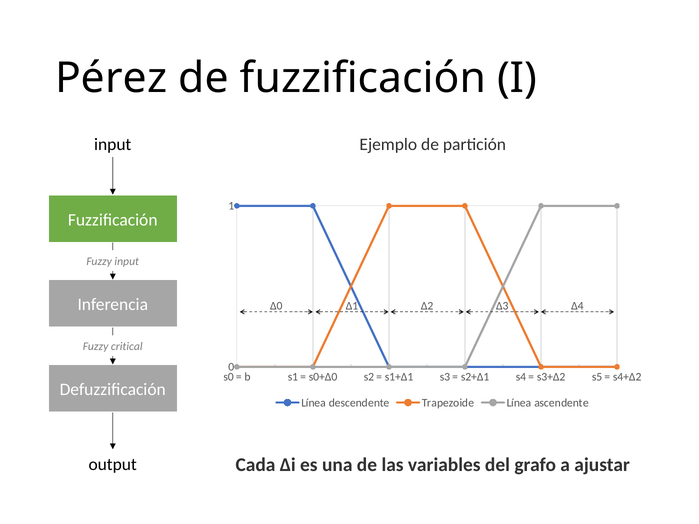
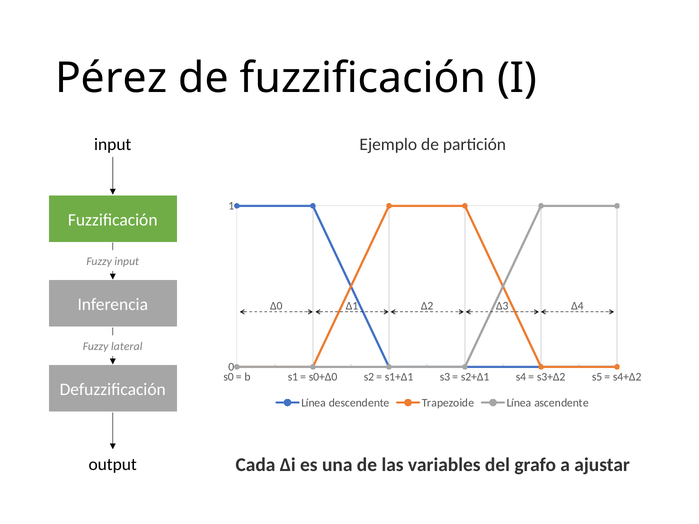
critical: critical -> lateral
